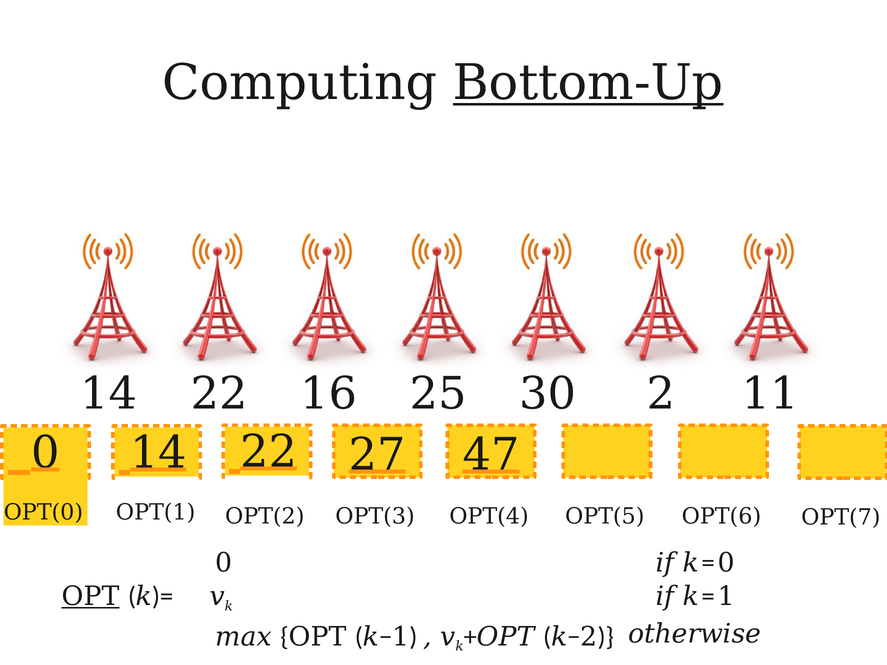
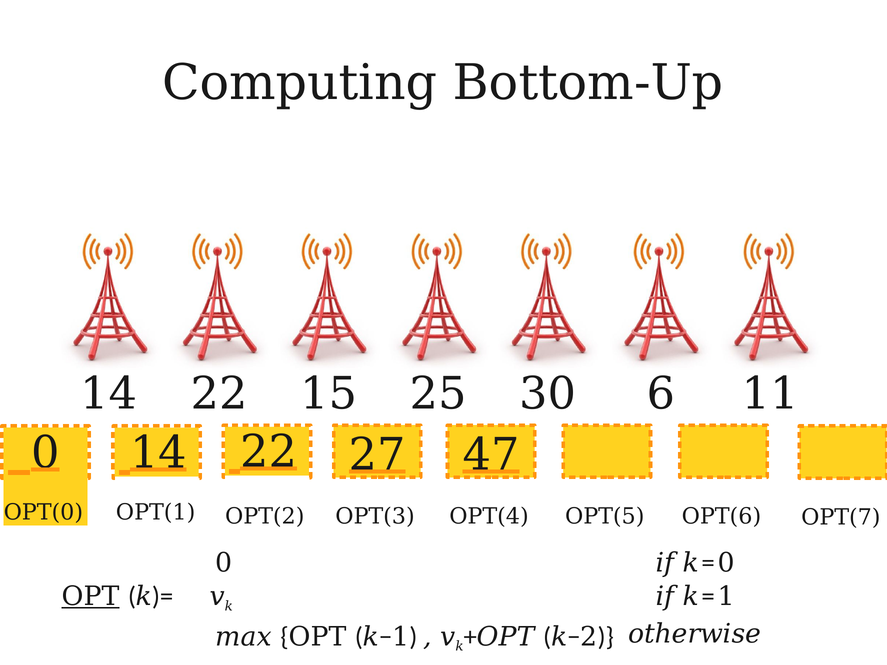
Bottom-Up underline: present -> none
16: 16 -> 15
2: 2 -> 6
